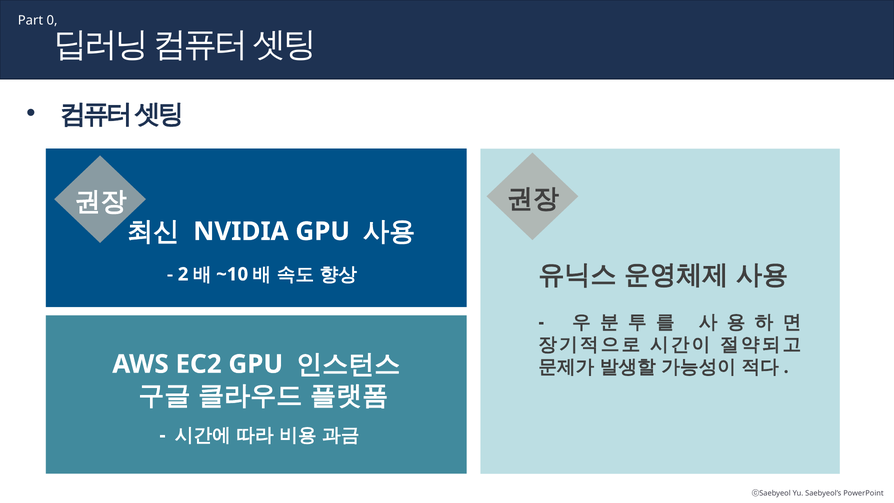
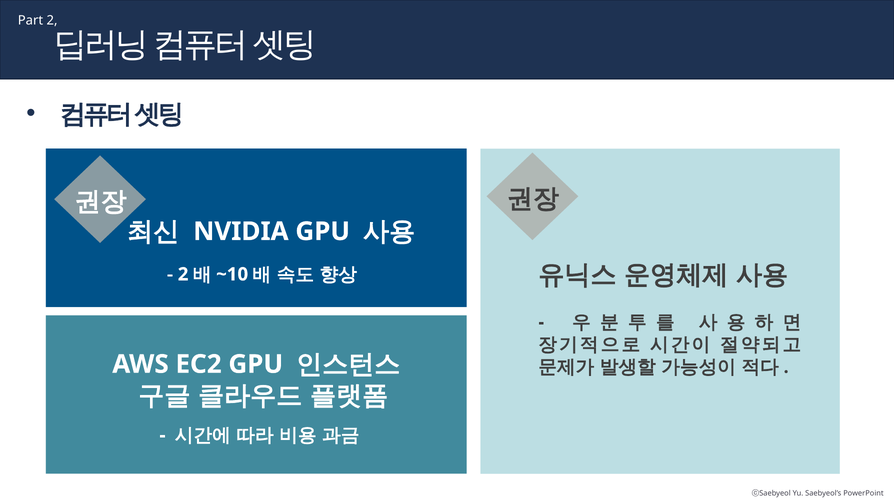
Part 0: 0 -> 2
